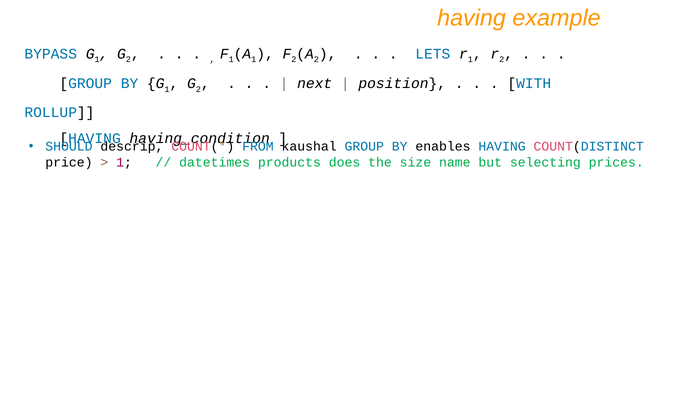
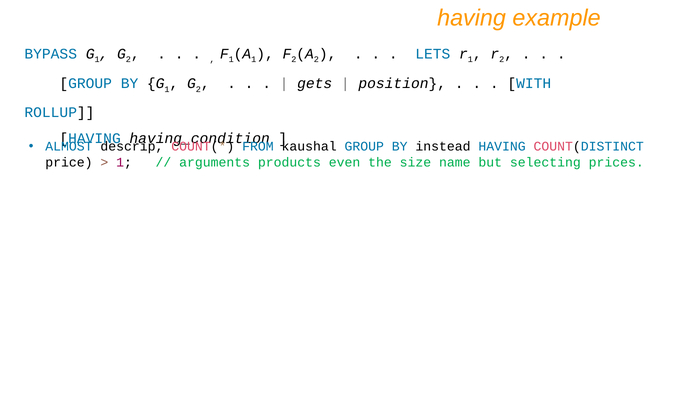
next: next -> gets
SHOULD: SHOULD -> ALMOST
enables: enables -> instead
datetimes: datetimes -> arguments
does: does -> even
